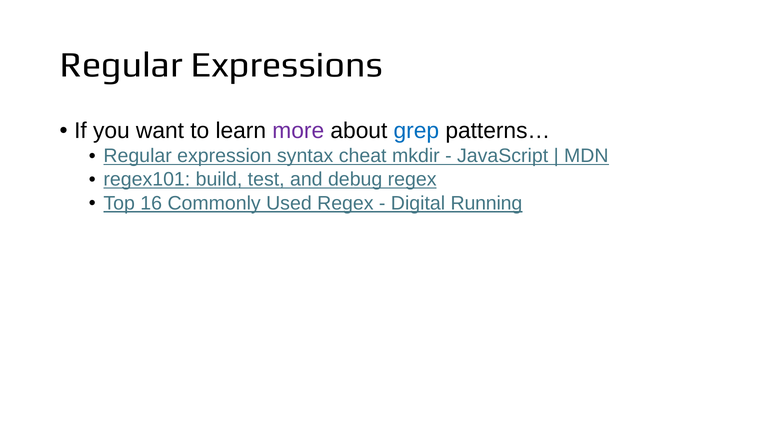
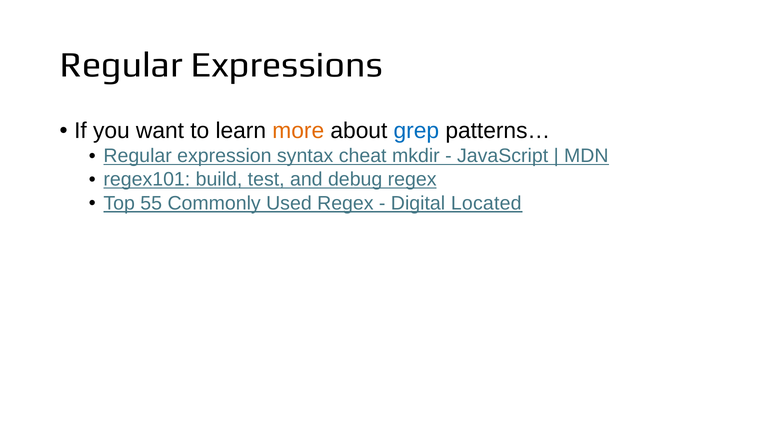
more colour: purple -> orange
16: 16 -> 55
Running: Running -> Located
